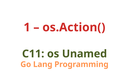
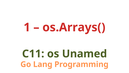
os.Action(: os.Action( -> os.Arrays(
